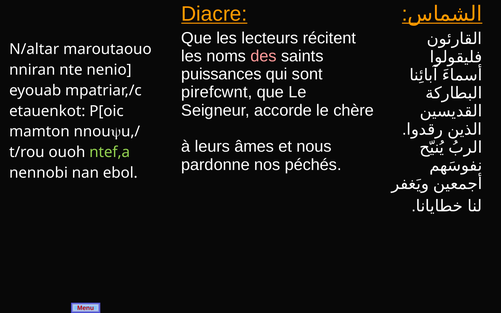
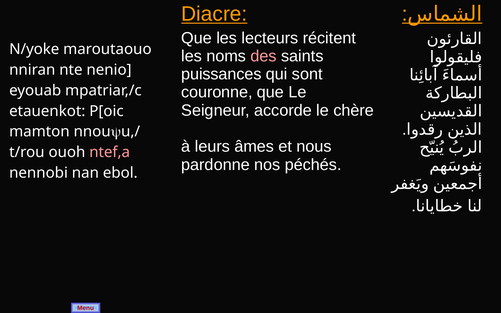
N/altar: N/altar -> N/yoke
pirefcwnt: pirefcwnt -> couronne
ntef,a colour: light green -> pink
